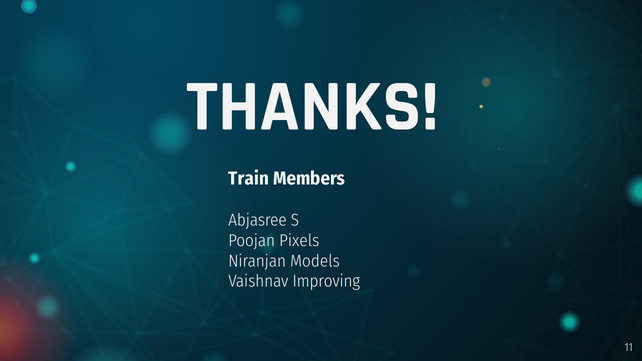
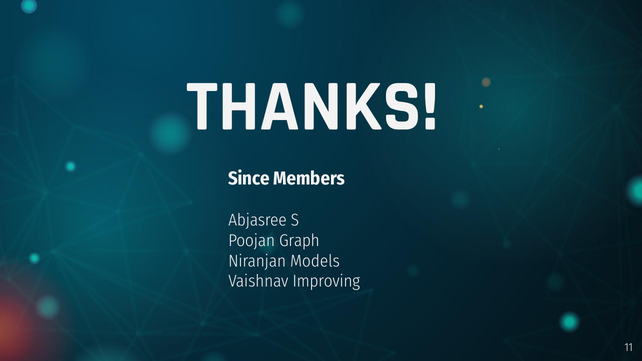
Train: Train -> Since
Pixels: Pixels -> Graph
